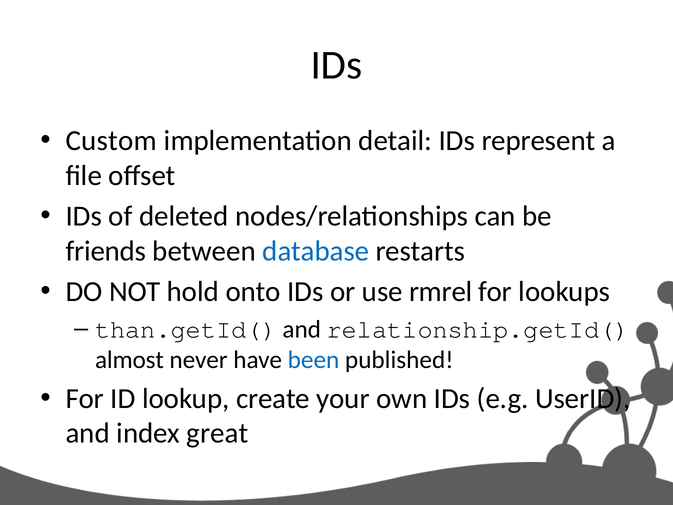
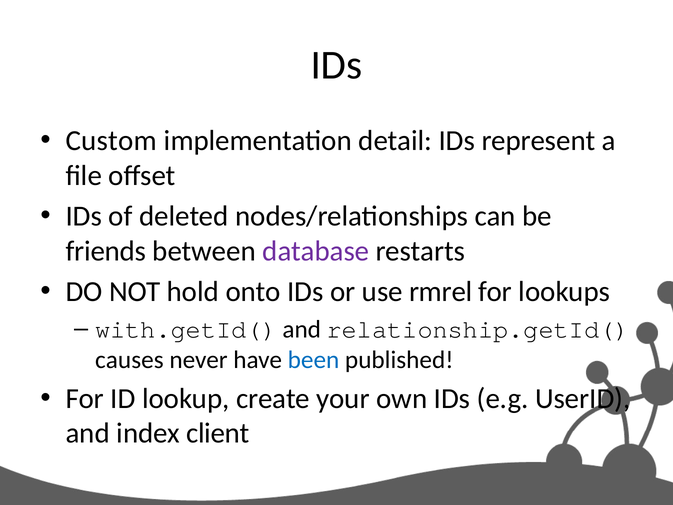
database colour: blue -> purple
than.getId(: than.getId( -> with.getId(
almost: almost -> causes
great: great -> client
